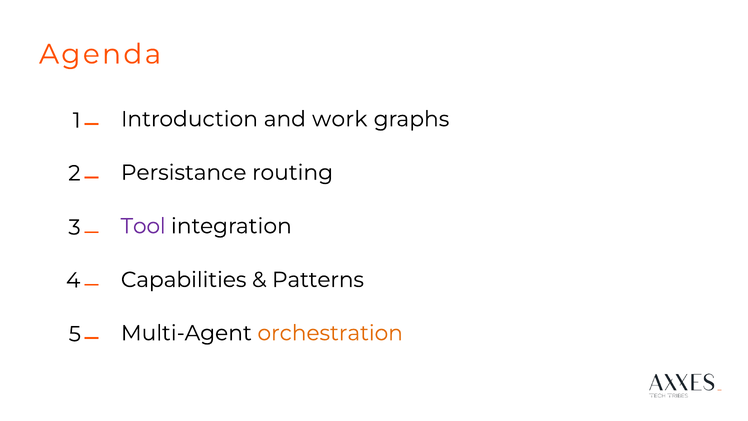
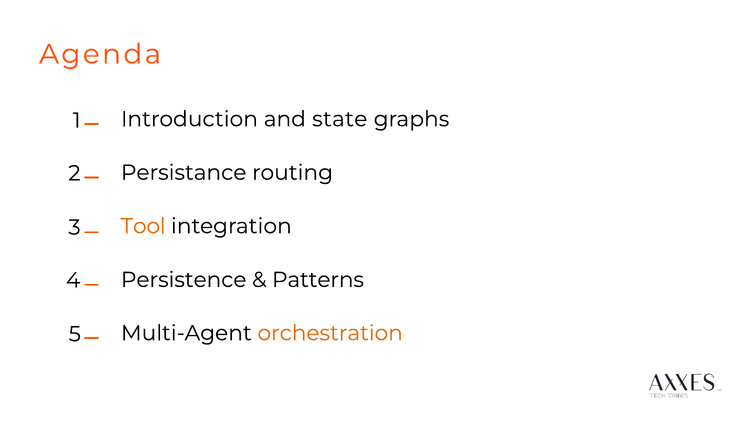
work: work -> state
Tool colour: purple -> orange
Capabilities: Capabilities -> Persistence
